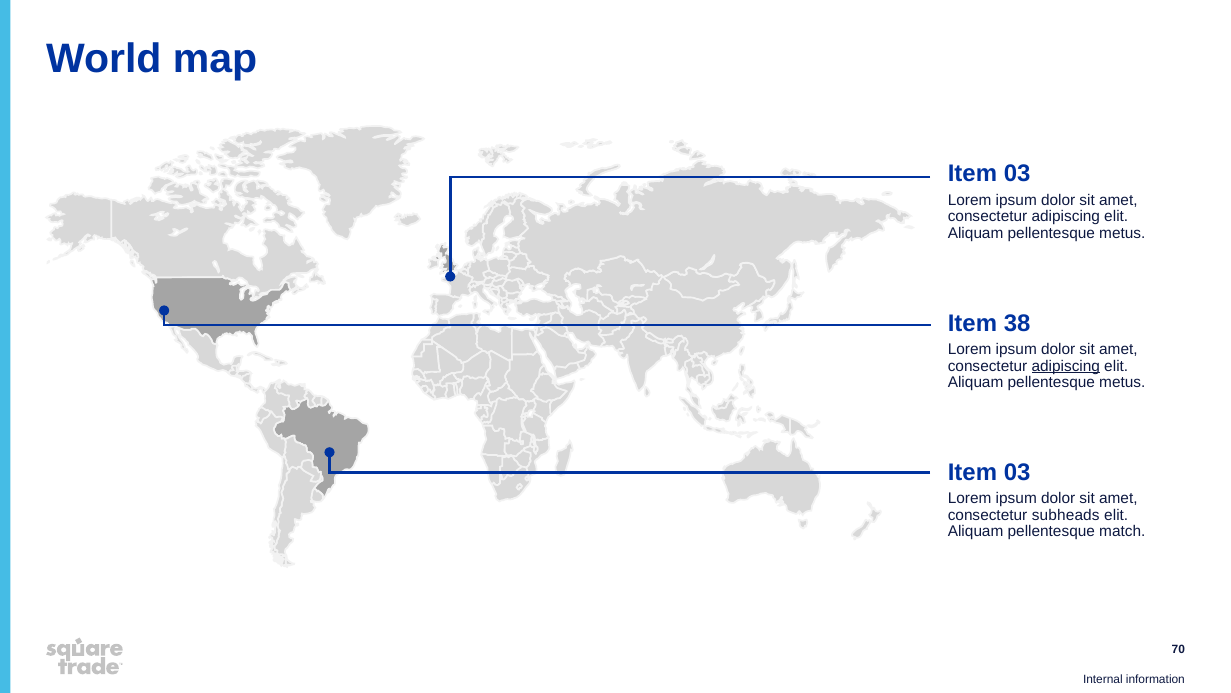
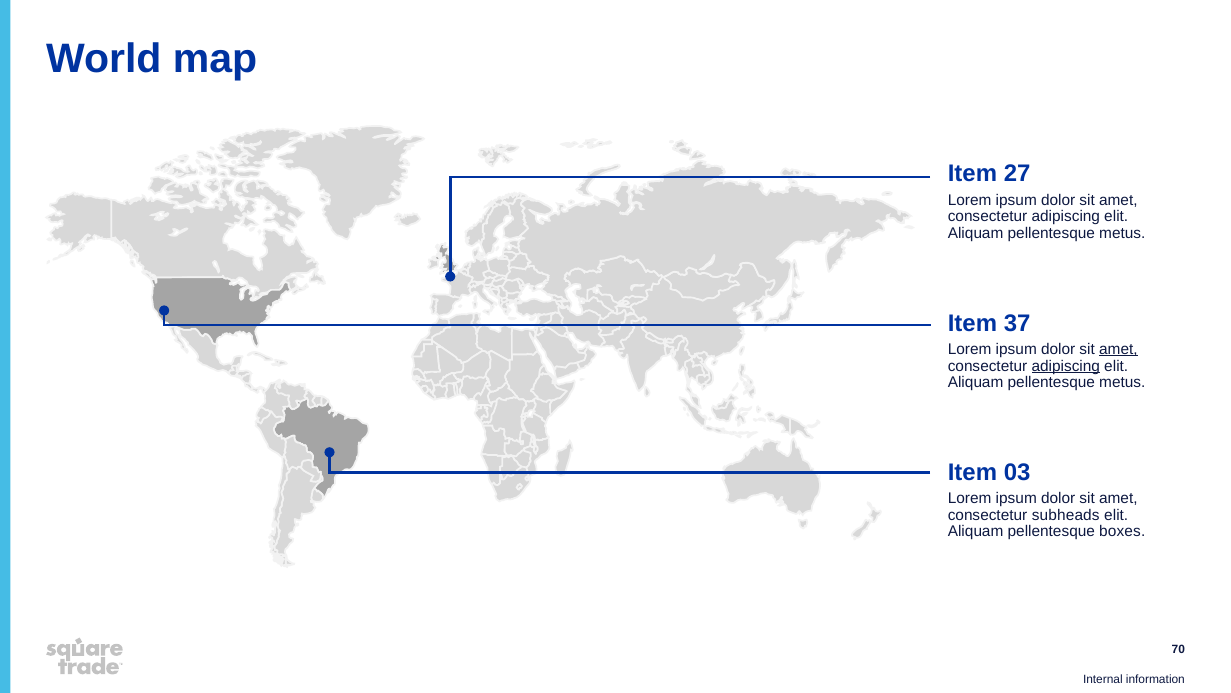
03 at (1017, 174): 03 -> 27
38: 38 -> 37
amet at (1118, 349) underline: none -> present
match: match -> boxes
